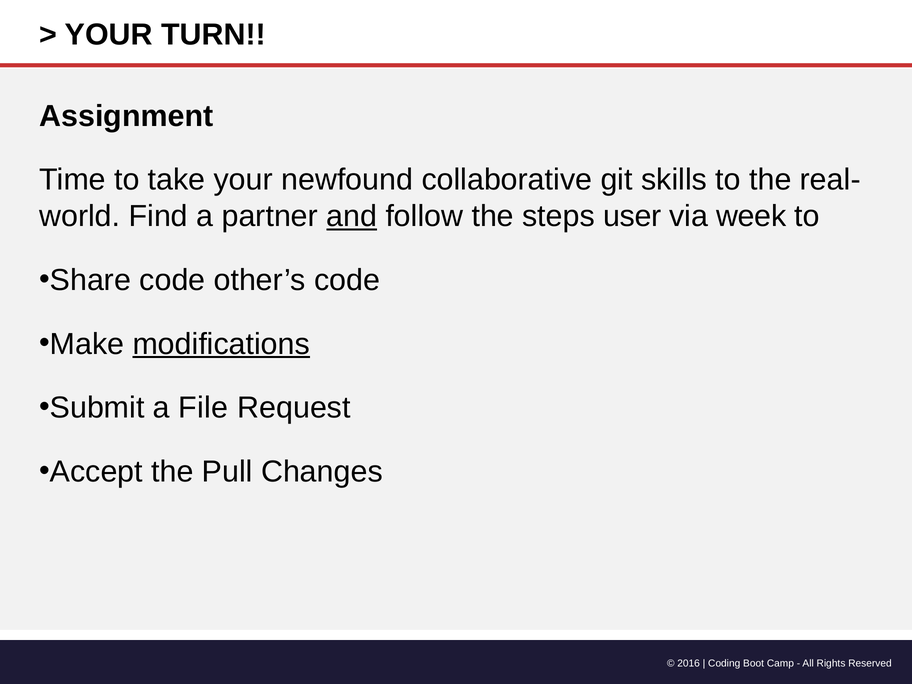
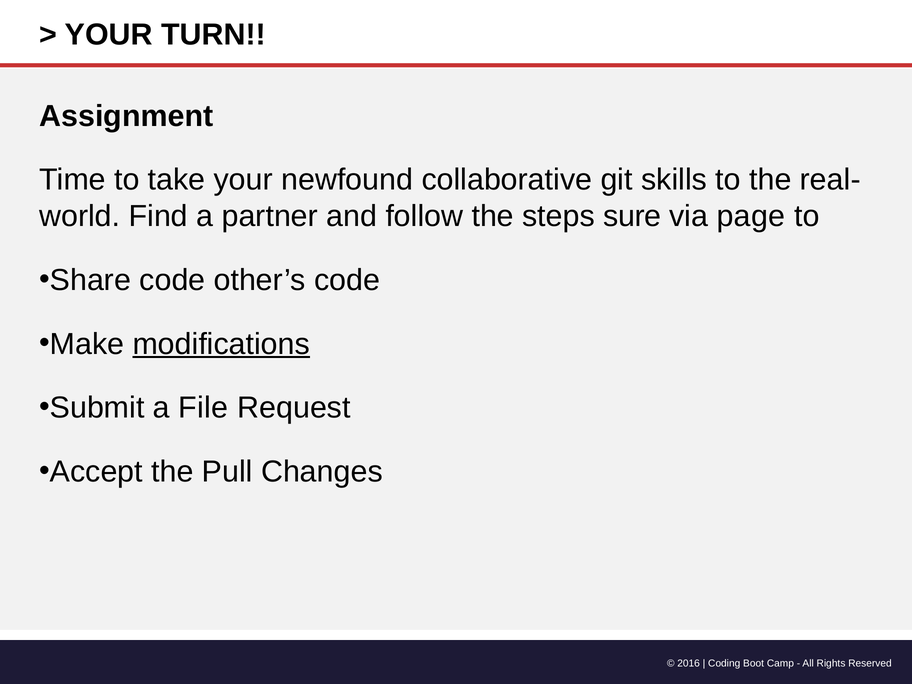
and underline: present -> none
user: user -> sure
week: week -> page
